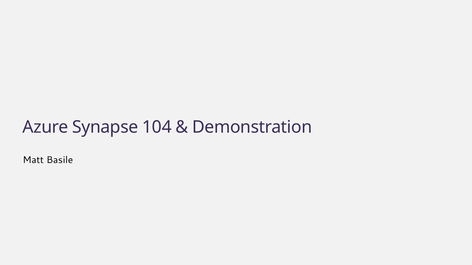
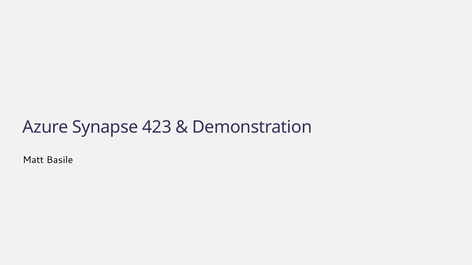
104: 104 -> 423
